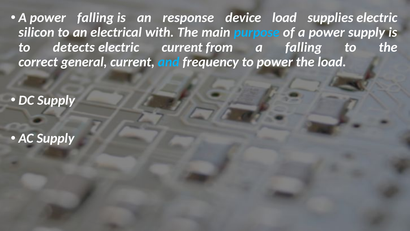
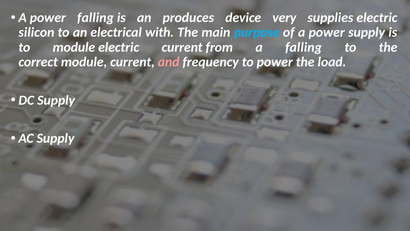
response: response -> produces
device load: load -> very
to detects: detects -> module
correct general: general -> module
and colour: light blue -> pink
